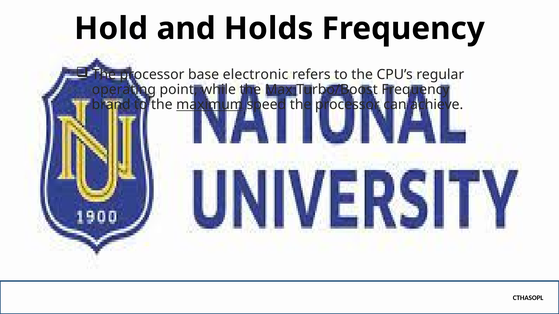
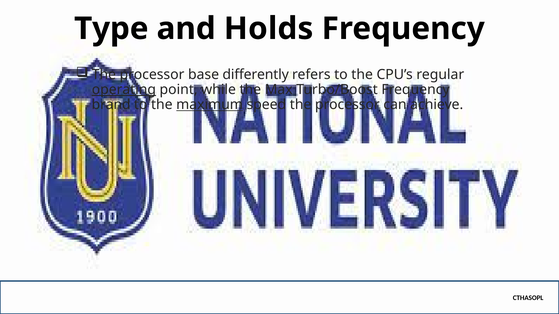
Hold: Hold -> Type
electronic: electronic -> differently
operating underline: none -> present
